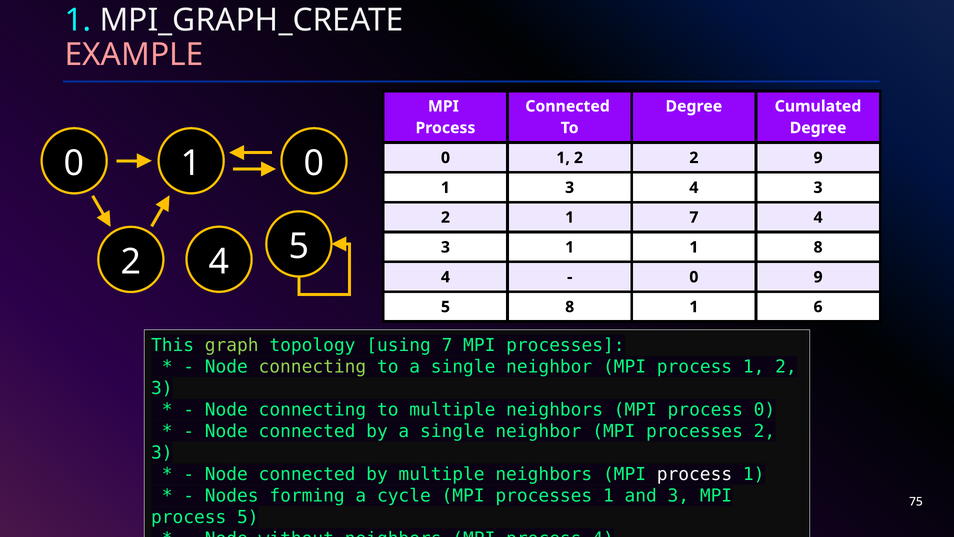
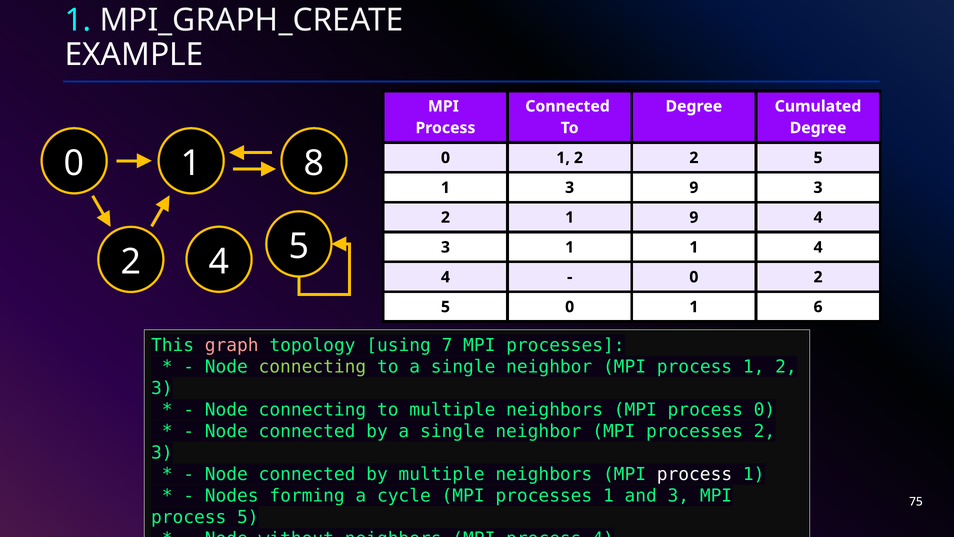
EXAMPLE colour: pink -> white
1 0: 0 -> 8
2 2 9: 9 -> 5
3 4: 4 -> 9
1 7: 7 -> 9
1 8: 8 -> 4
0 9: 9 -> 2
5 8: 8 -> 0
graph at (232, 345) colour: light green -> pink
